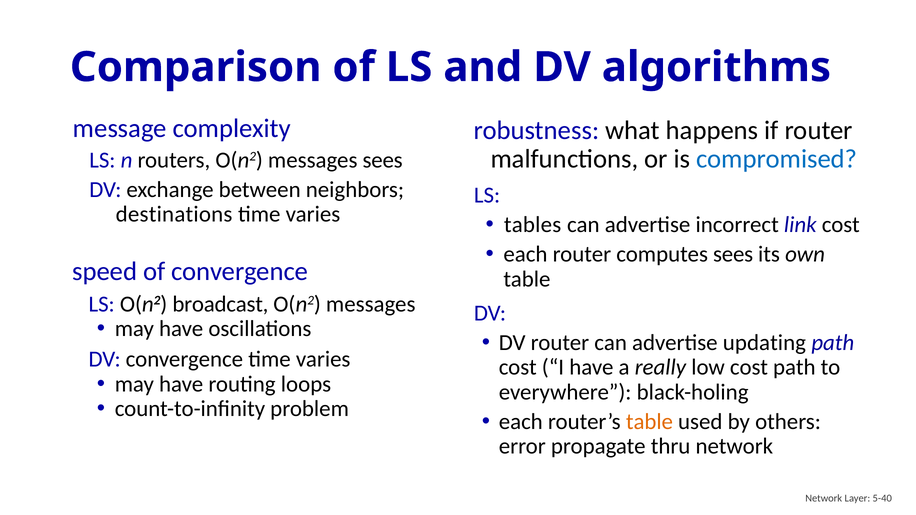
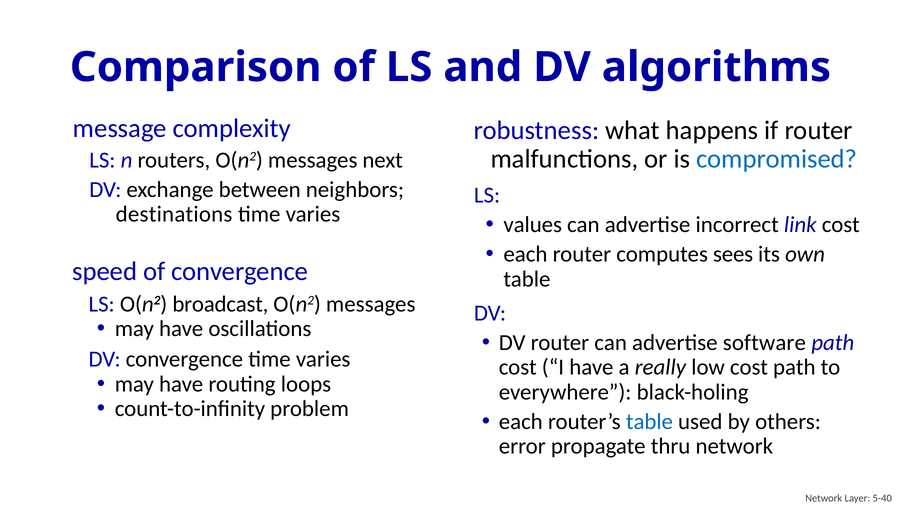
messages sees: sees -> next
tables: tables -> values
updating: updating -> software
table at (649, 422) colour: orange -> blue
